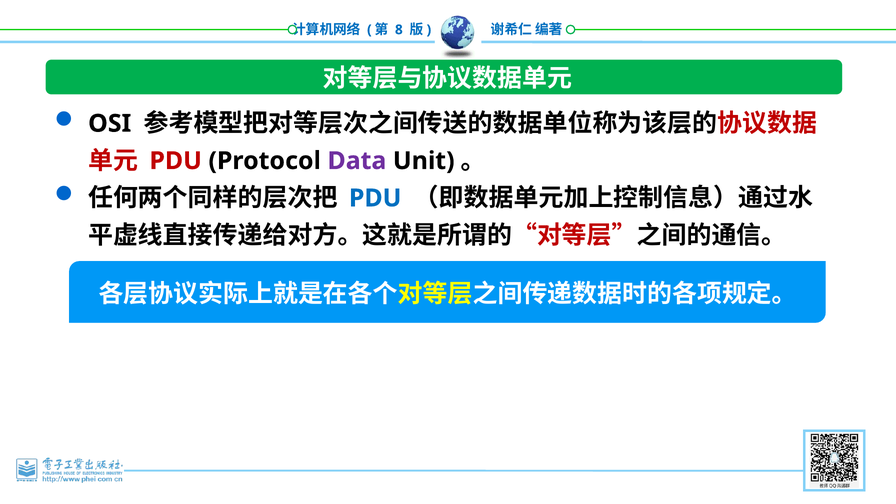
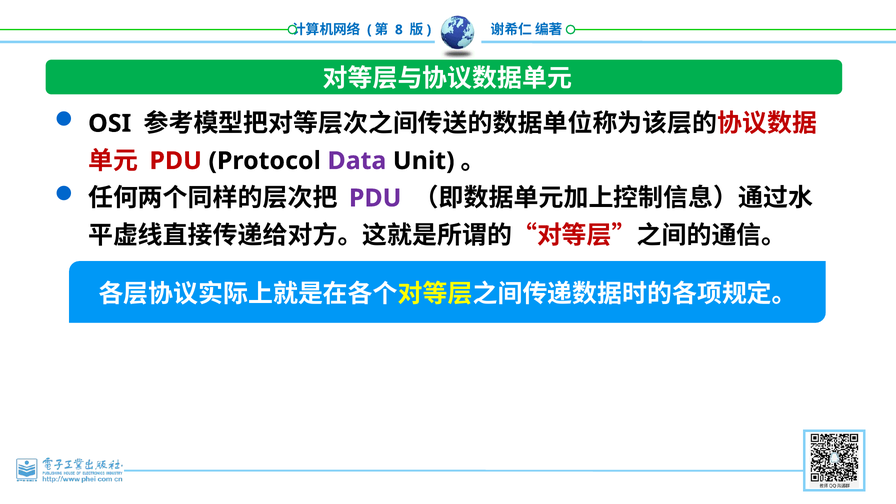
PDU at (375, 198) colour: blue -> purple
